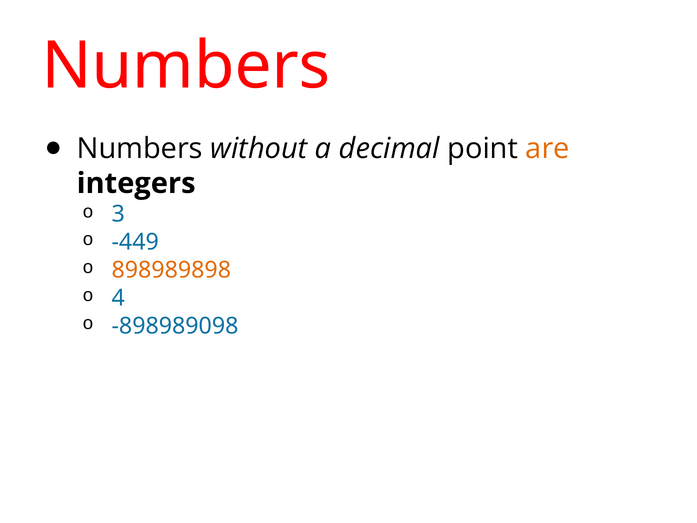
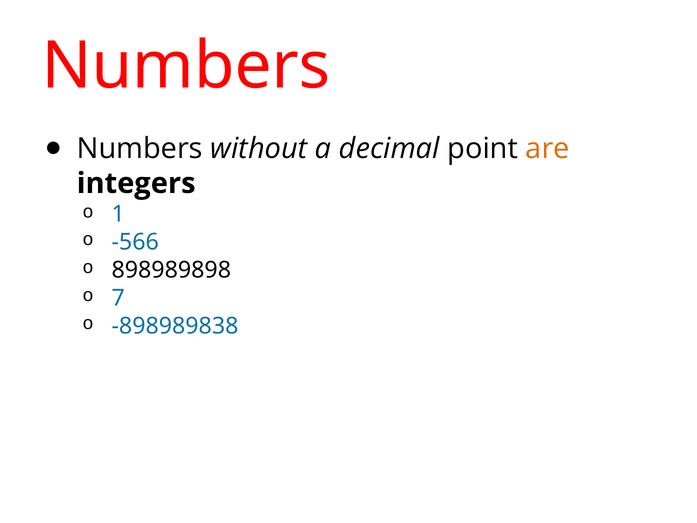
3: 3 -> 1
-449: -449 -> -566
898989898 colour: orange -> black
4: 4 -> 7
-898989098: -898989098 -> -898989838
